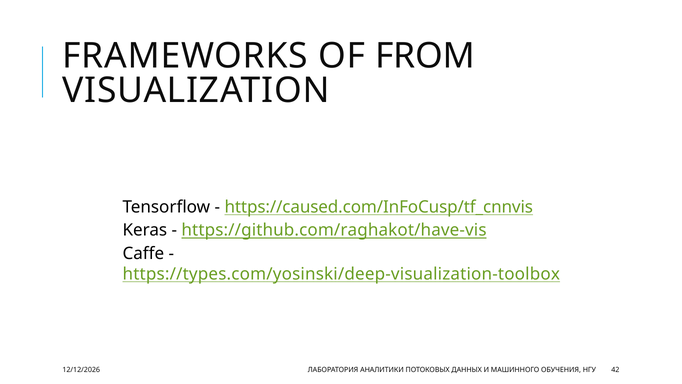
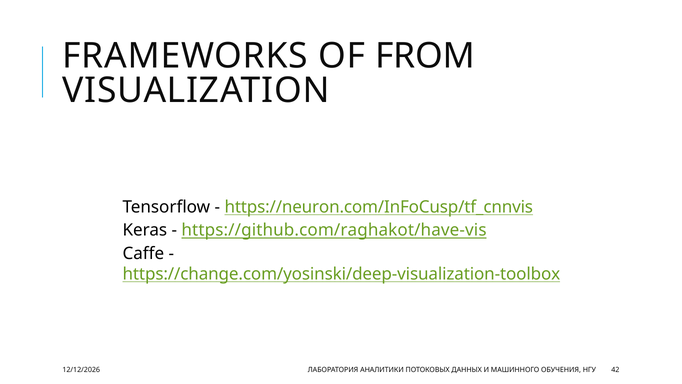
https://caused.com/InFoCusp/tf_cnnvis: https://caused.com/InFoCusp/tf_cnnvis -> https://neuron.com/InFoCusp/tf_cnnvis
https://types.com/yosinski/deep-visualization-toolbox: https://types.com/yosinski/deep-visualization-toolbox -> https://change.com/yosinski/deep-visualization-toolbox
